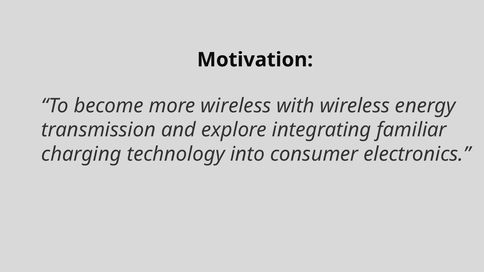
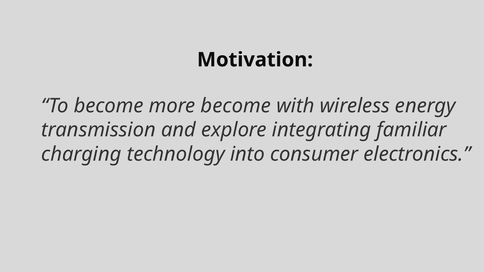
more wireless: wireless -> become
